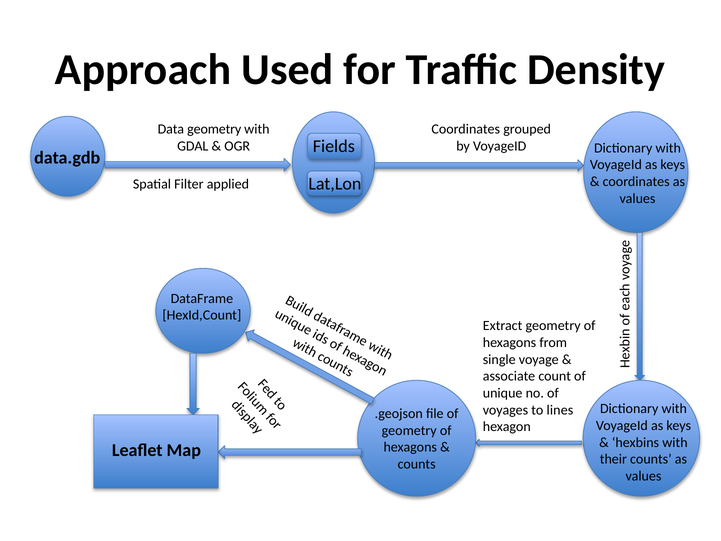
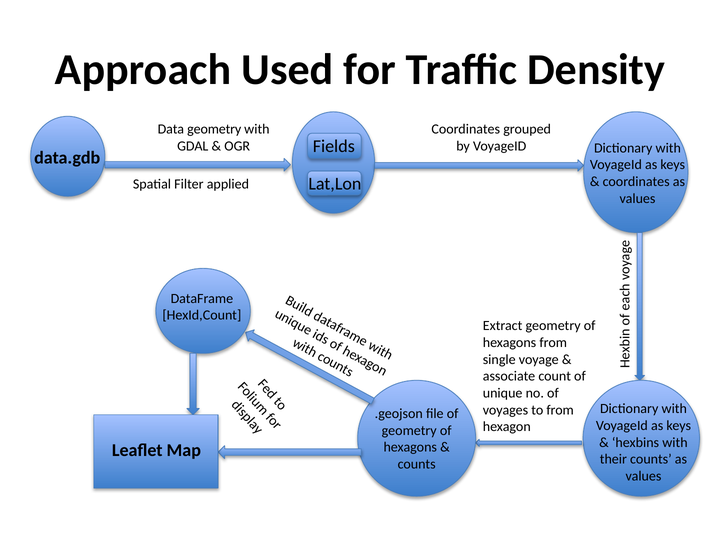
to lines: lines -> from
